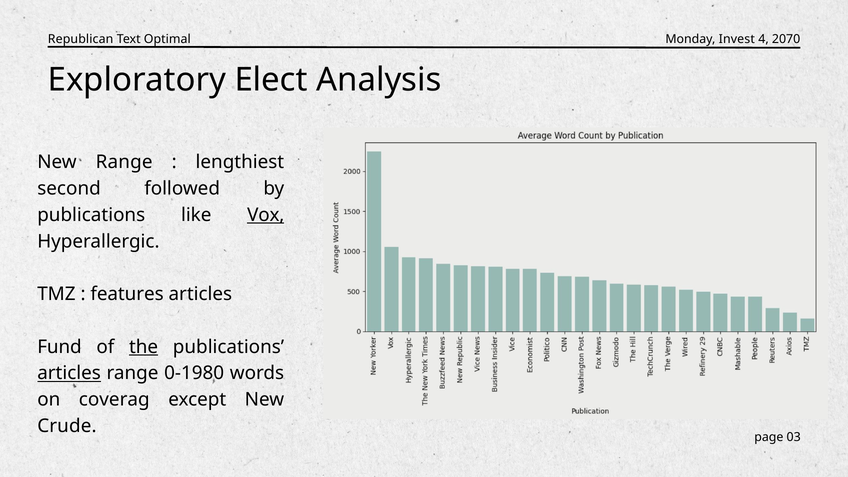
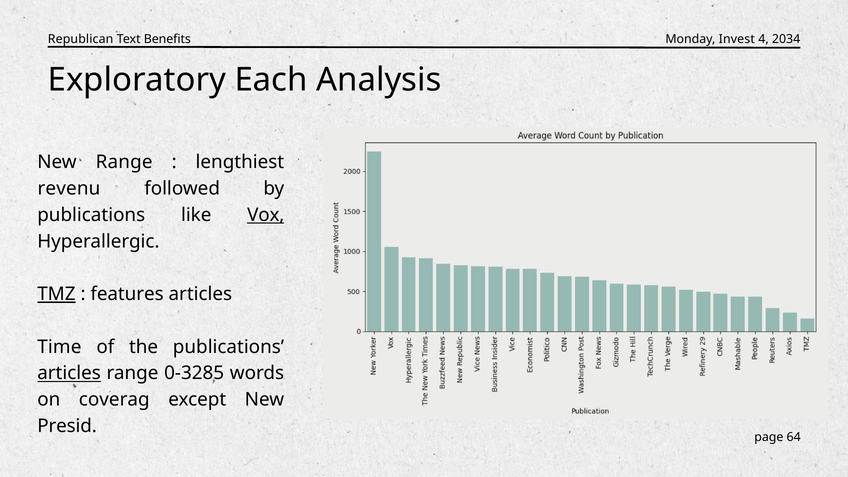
Optimal: Optimal -> Benefits
2070: 2070 -> 2034
Elect: Elect -> Each
second: second -> revenu
TMZ underline: none -> present
Fund: Fund -> Time
the underline: present -> none
0-1980: 0-1980 -> 0-3285
Crude: Crude -> Presid
03: 03 -> 64
